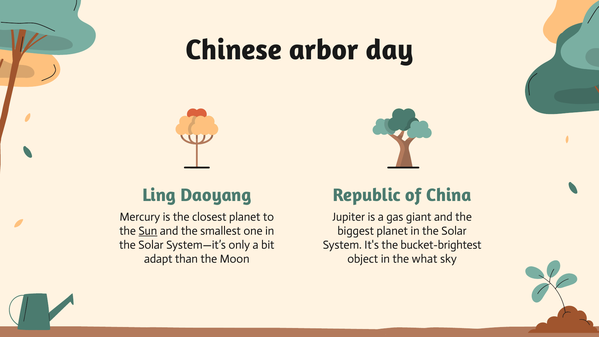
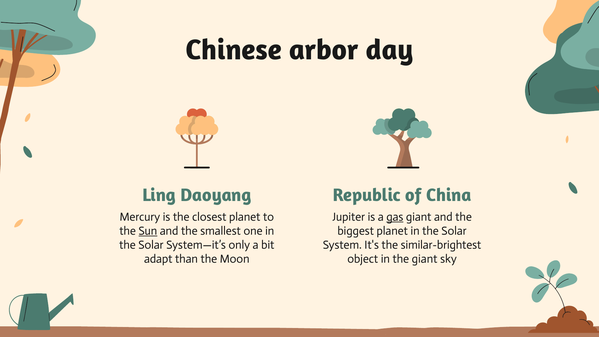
gas underline: none -> present
bucket-brightest: bucket-brightest -> similar-brightest
the what: what -> giant
